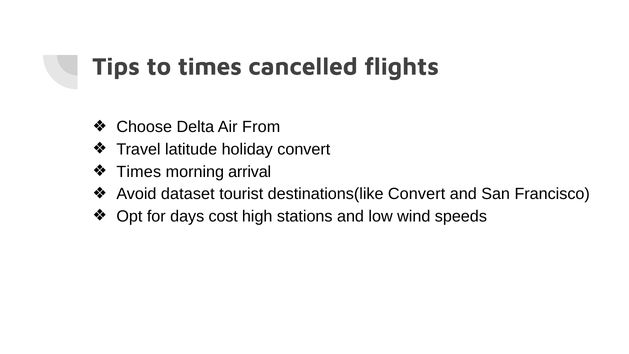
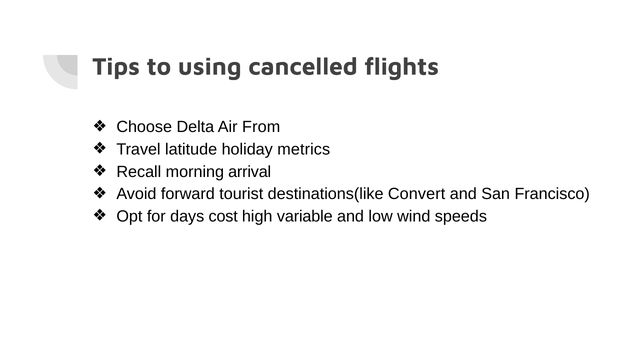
to times: times -> using
holiday convert: convert -> metrics
Times at (139, 172): Times -> Recall
dataset: dataset -> forward
stations: stations -> variable
